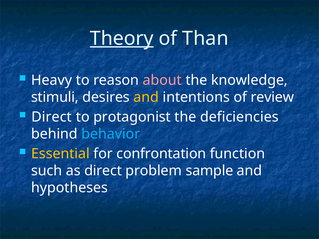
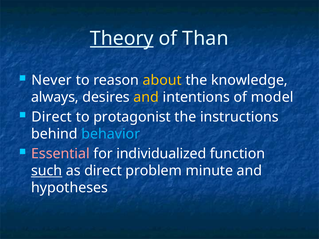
Heavy: Heavy -> Never
about colour: pink -> yellow
stimuli: stimuli -> always
review: review -> model
deficiencies: deficiencies -> instructions
Essential colour: yellow -> pink
confrontation: confrontation -> individualized
such underline: none -> present
sample: sample -> minute
